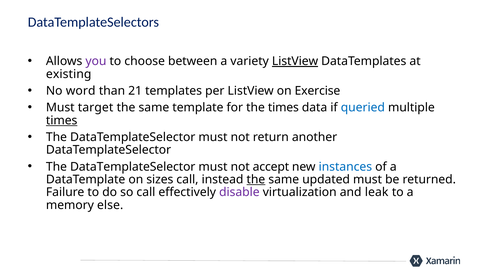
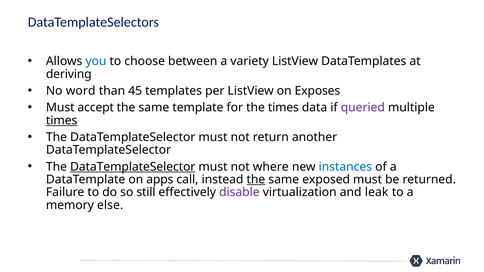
you colour: purple -> blue
ListView at (295, 61) underline: present -> none
existing: existing -> deriving
21: 21 -> 45
Exercise: Exercise -> Exposes
target: target -> accept
queried colour: blue -> purple
DataTemplateSelector at (133, 167) underline: none -> present
accept: accept -> where
sizes: sizes -> apps
updated: updated -> exposed
so call: call -> still
